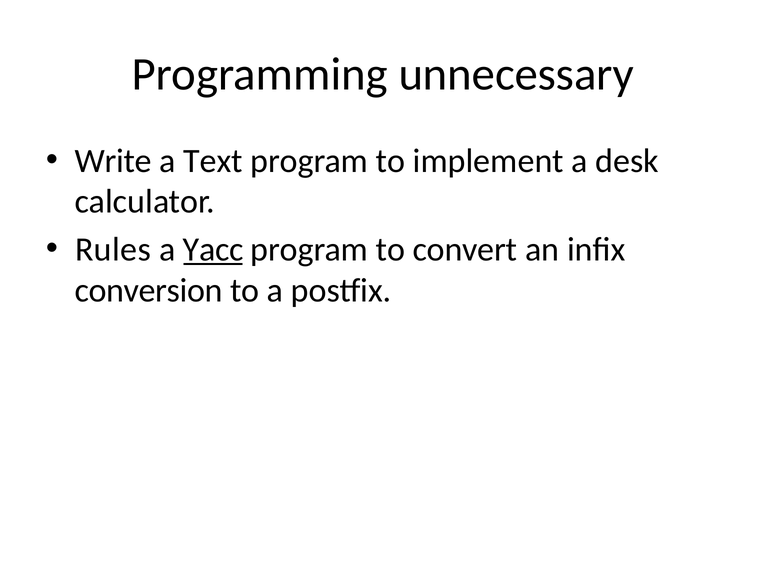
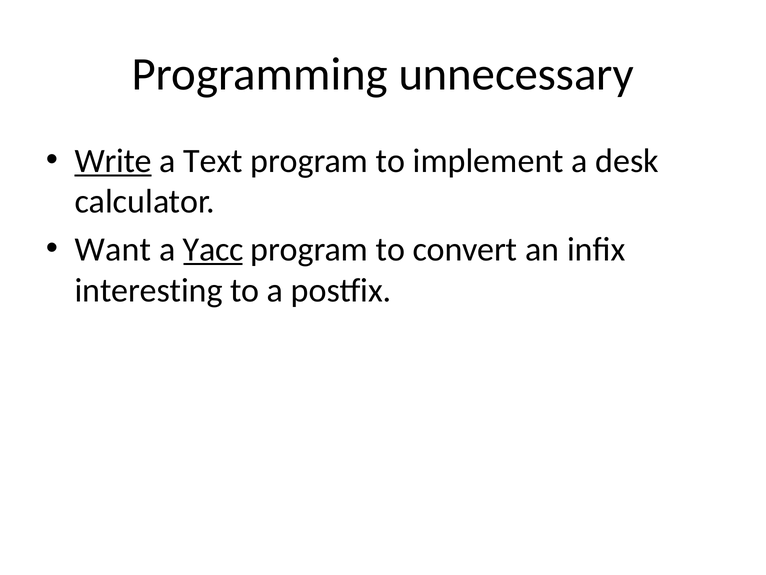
Write underline: none -> present
Rules: Rules -> Want
conversion: conversion -> interesting
